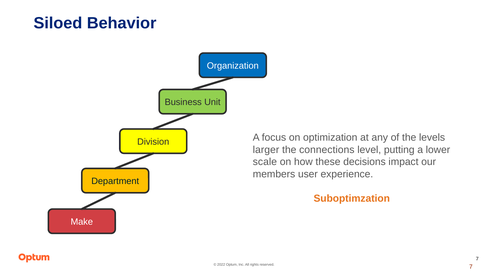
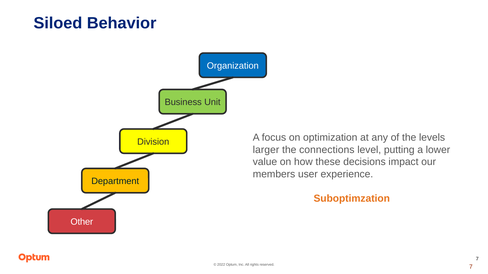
scale: scale -> value
Make: Make -> Other
